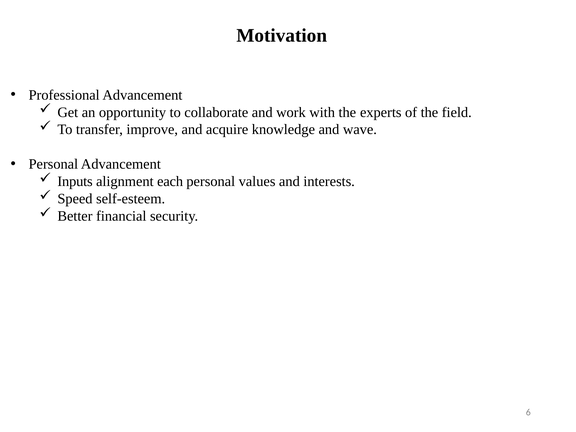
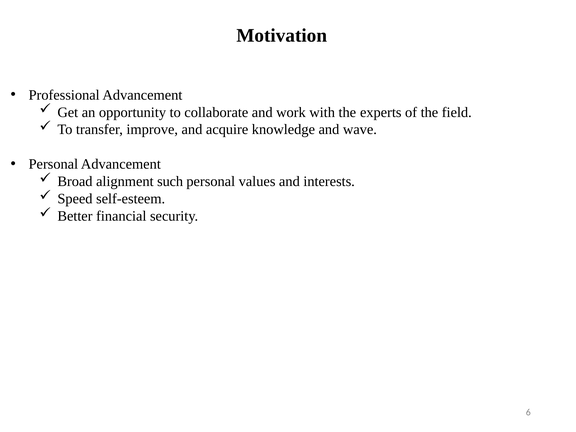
Inputs: Inputs -> Broad
each: each -> such
